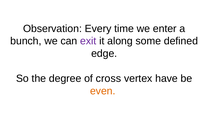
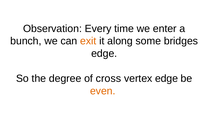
exit colour: purple -> orange
defined: defined -> bridges
vertex have: have -> edge
